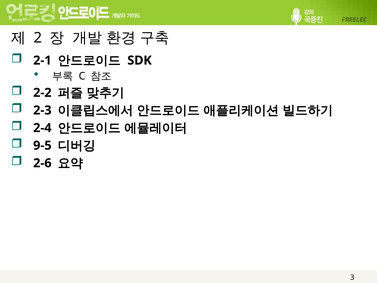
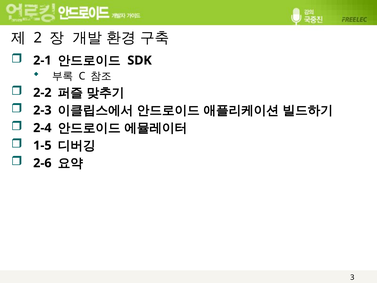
9-5: 9-5 -> 1-5
